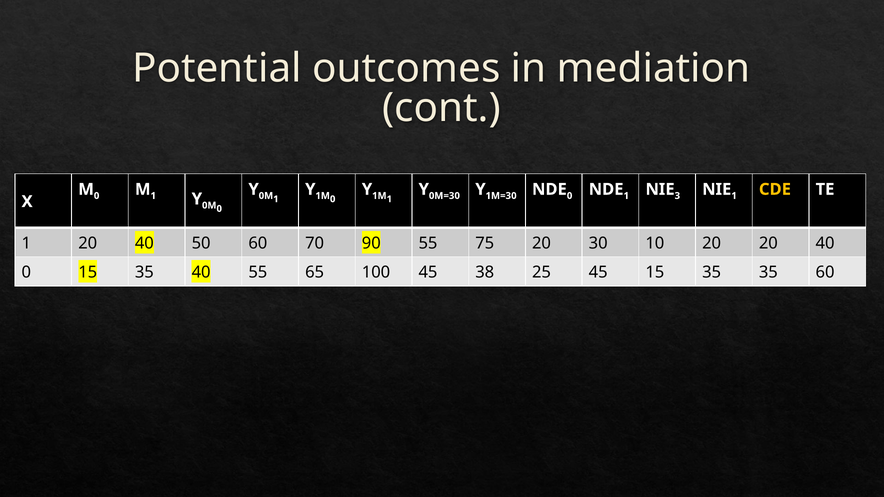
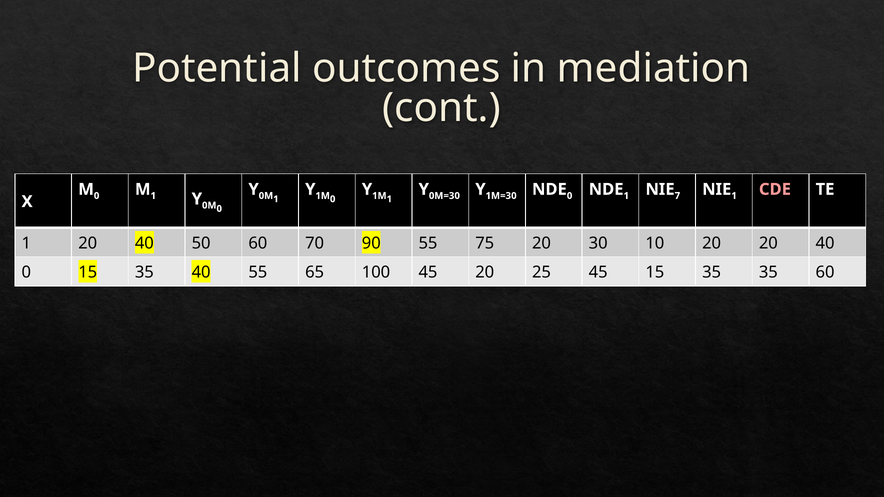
3: 3 -> 7
CDE colour: yellow -> pink
45 38: 38 -> 20
